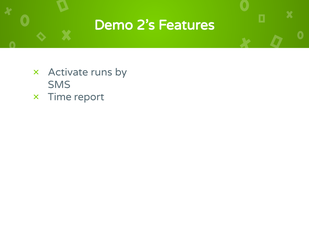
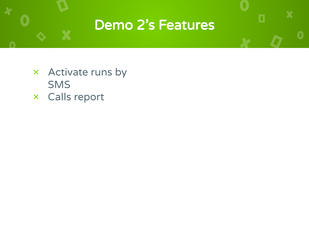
Time: Time -> Calls
